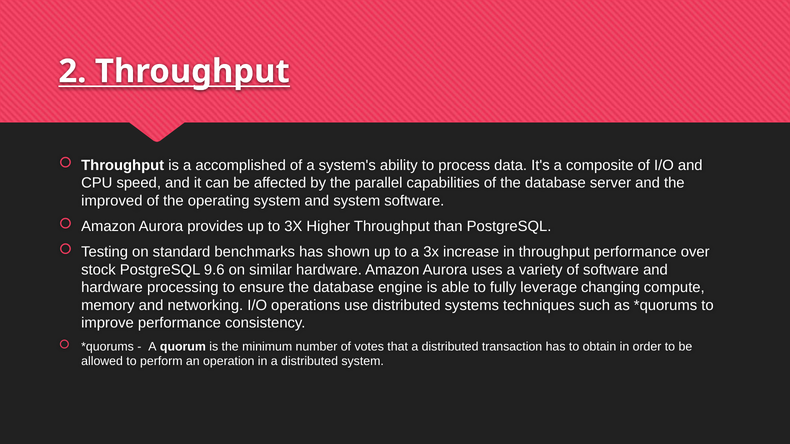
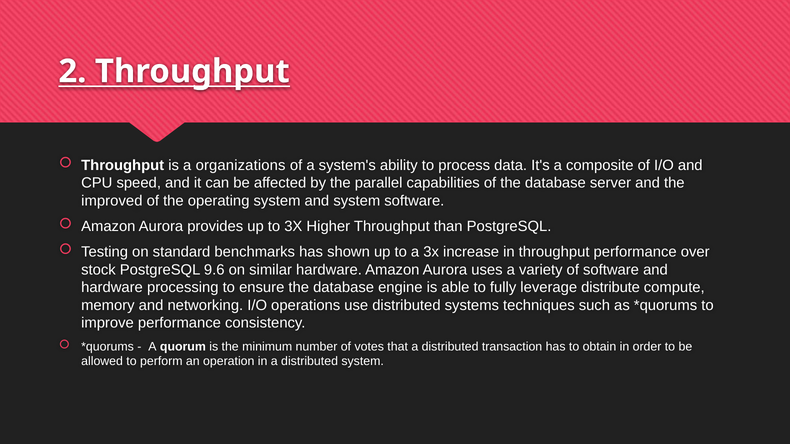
accomplished: accomplished -> organizations
changing: changing -> distribute
